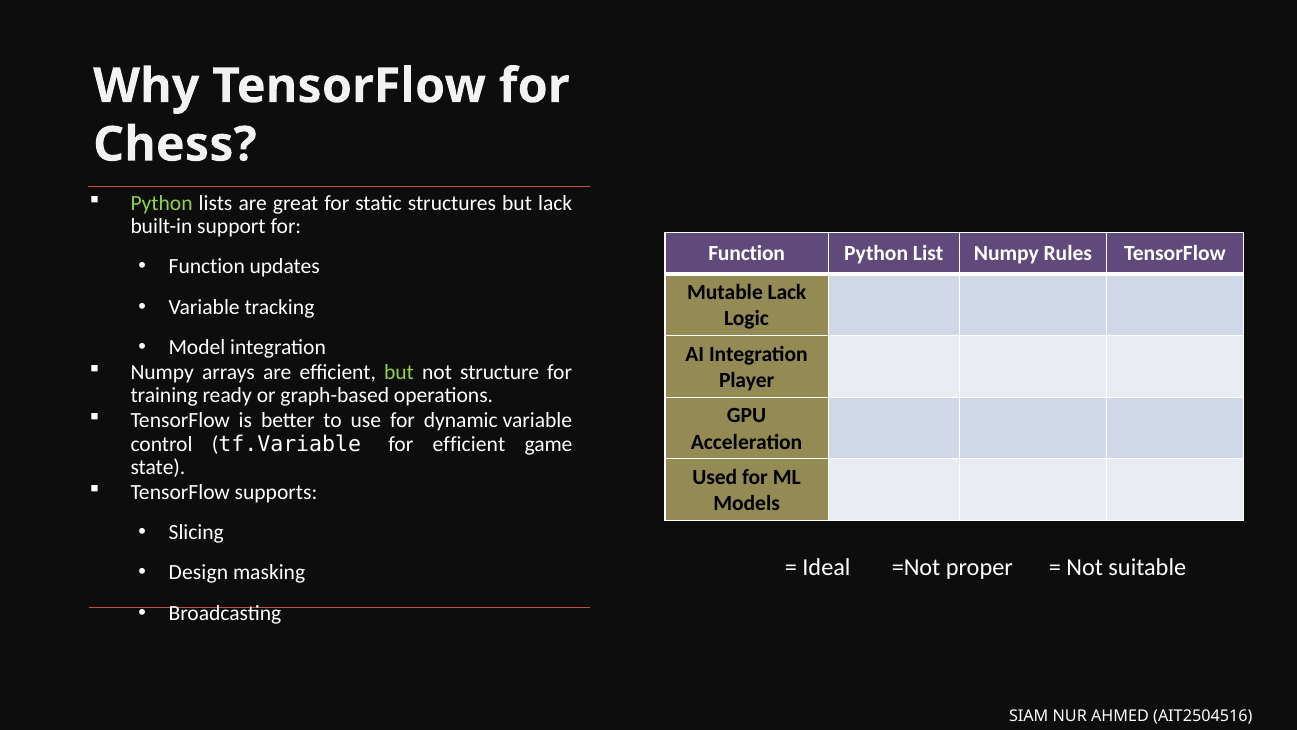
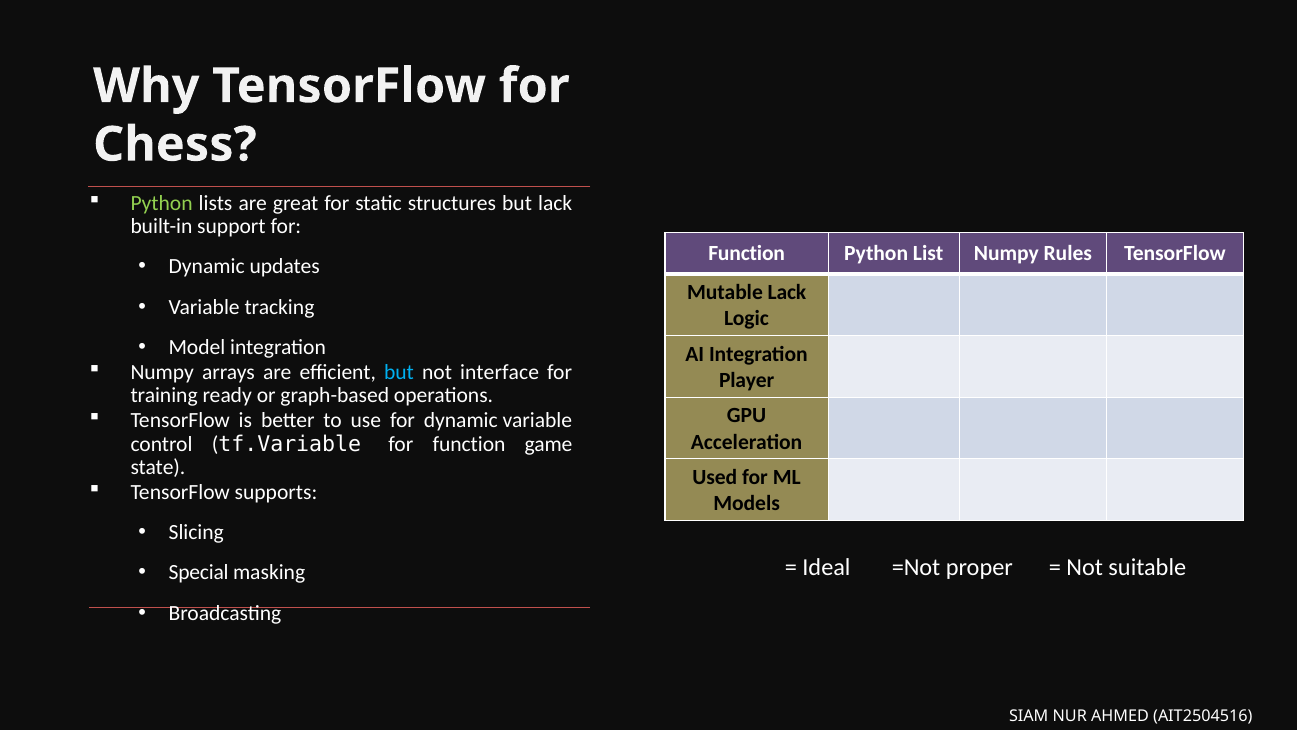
Function at (207, 267): Function -> Dynamic
but at (399, 372) colour: light green -> light blue
structure: structure -> interface
for efficient: efficient -> function
Design: Design -> Special
